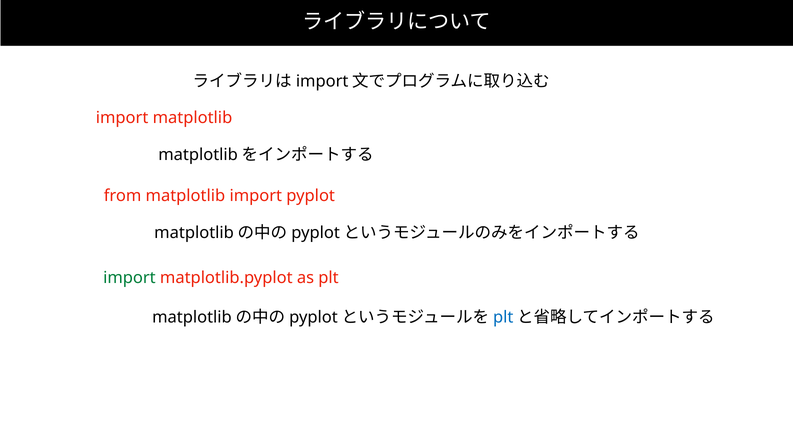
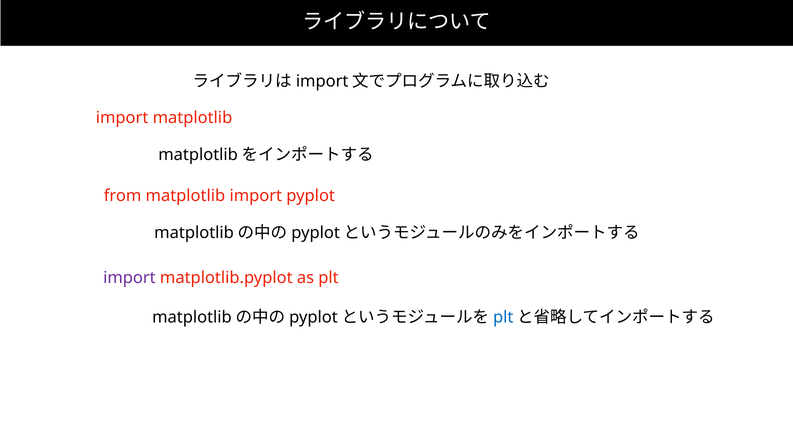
import at (129, 278) colour: green -> purple
